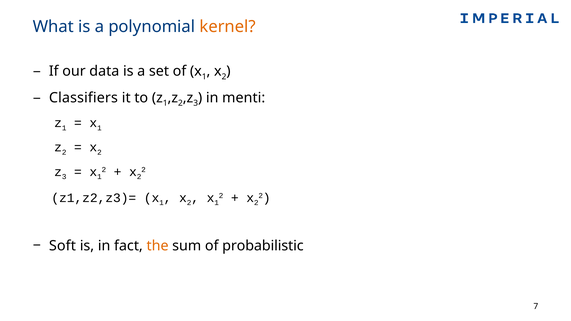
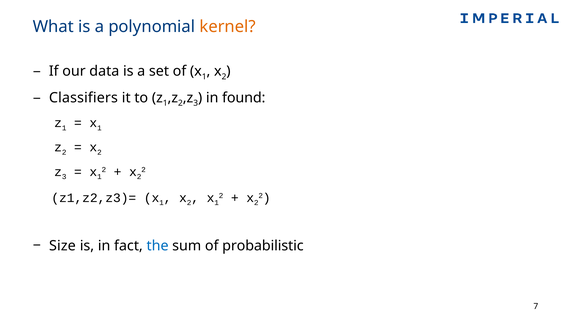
menti: menti -> found
Soft: Soft -> Size
the colour: orange -> blue
